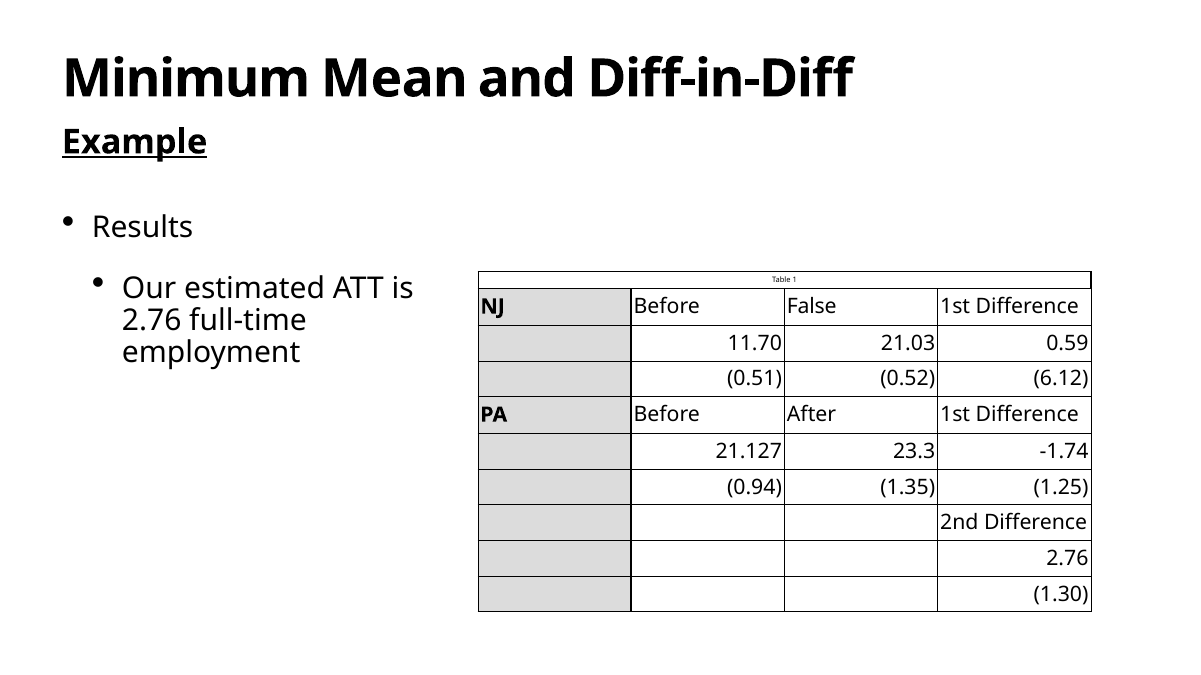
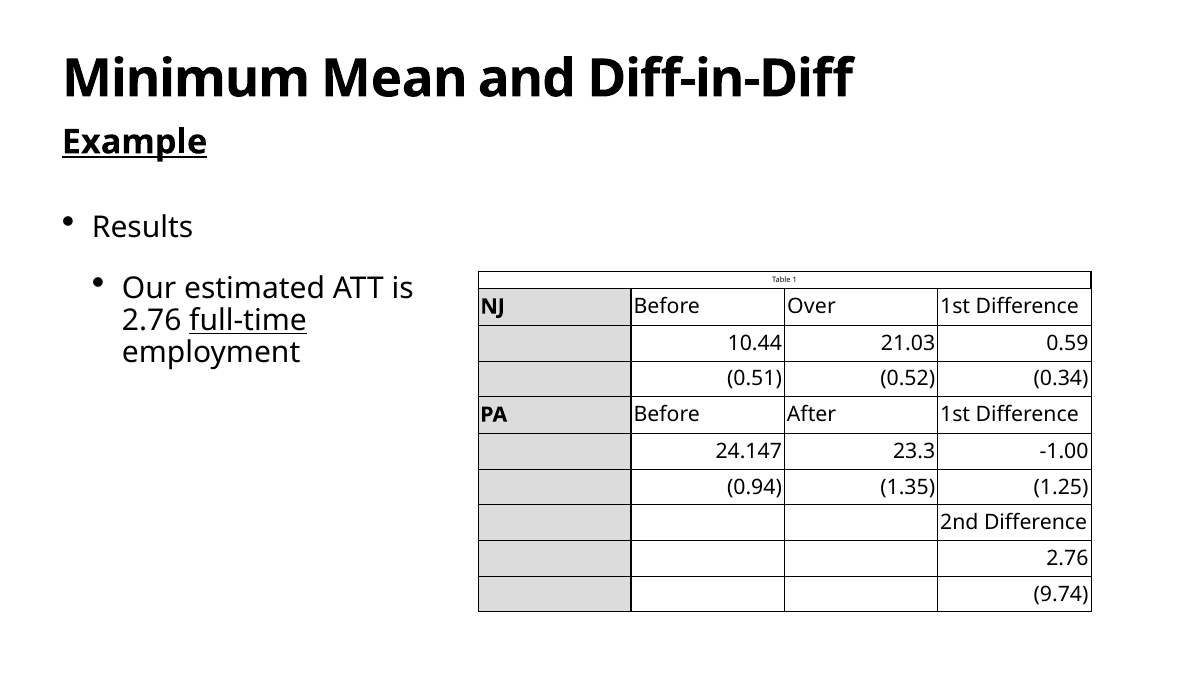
False: False -> Over
full-time underline: none -> present
11.70: 11.70 -> 10.44
6.12: 6.12 -> 0.34
21.127: 21.127 -> 24.147
-1.74: -1.74 -> -1.00
1.30: 1.30 -> 9.74
